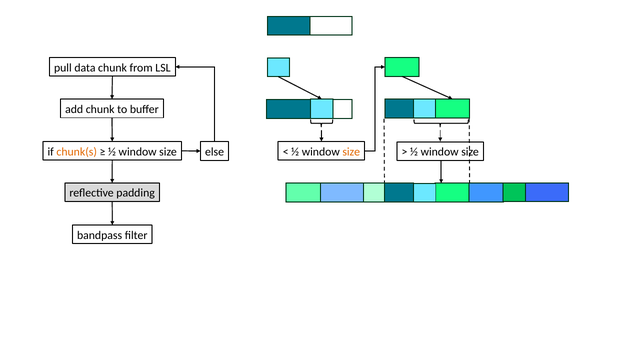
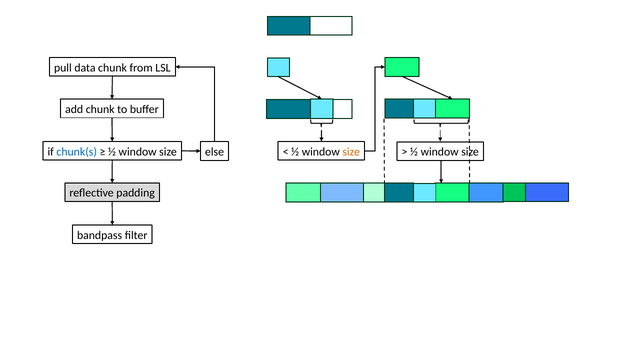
chunk(s colour: orange -> blue
